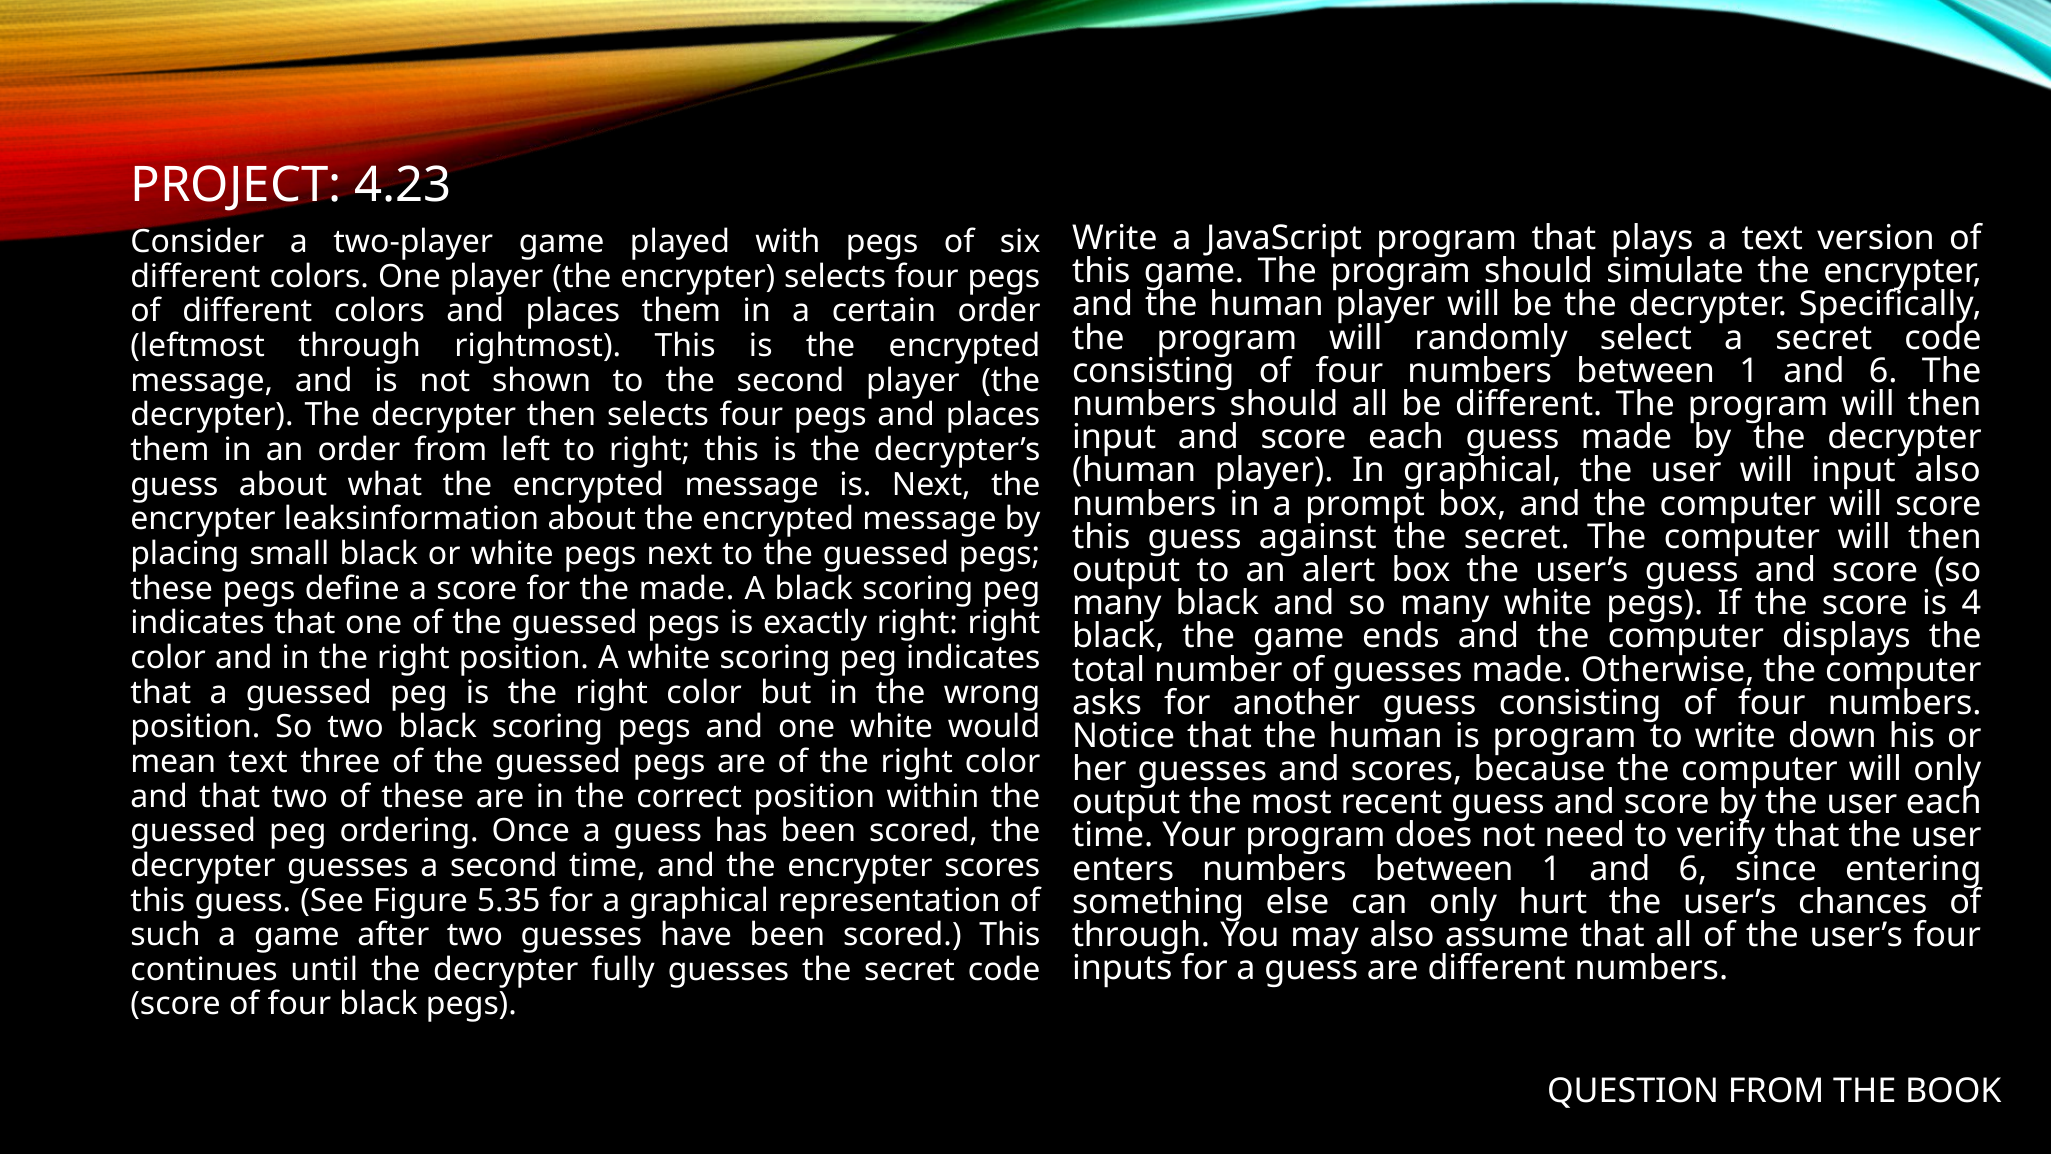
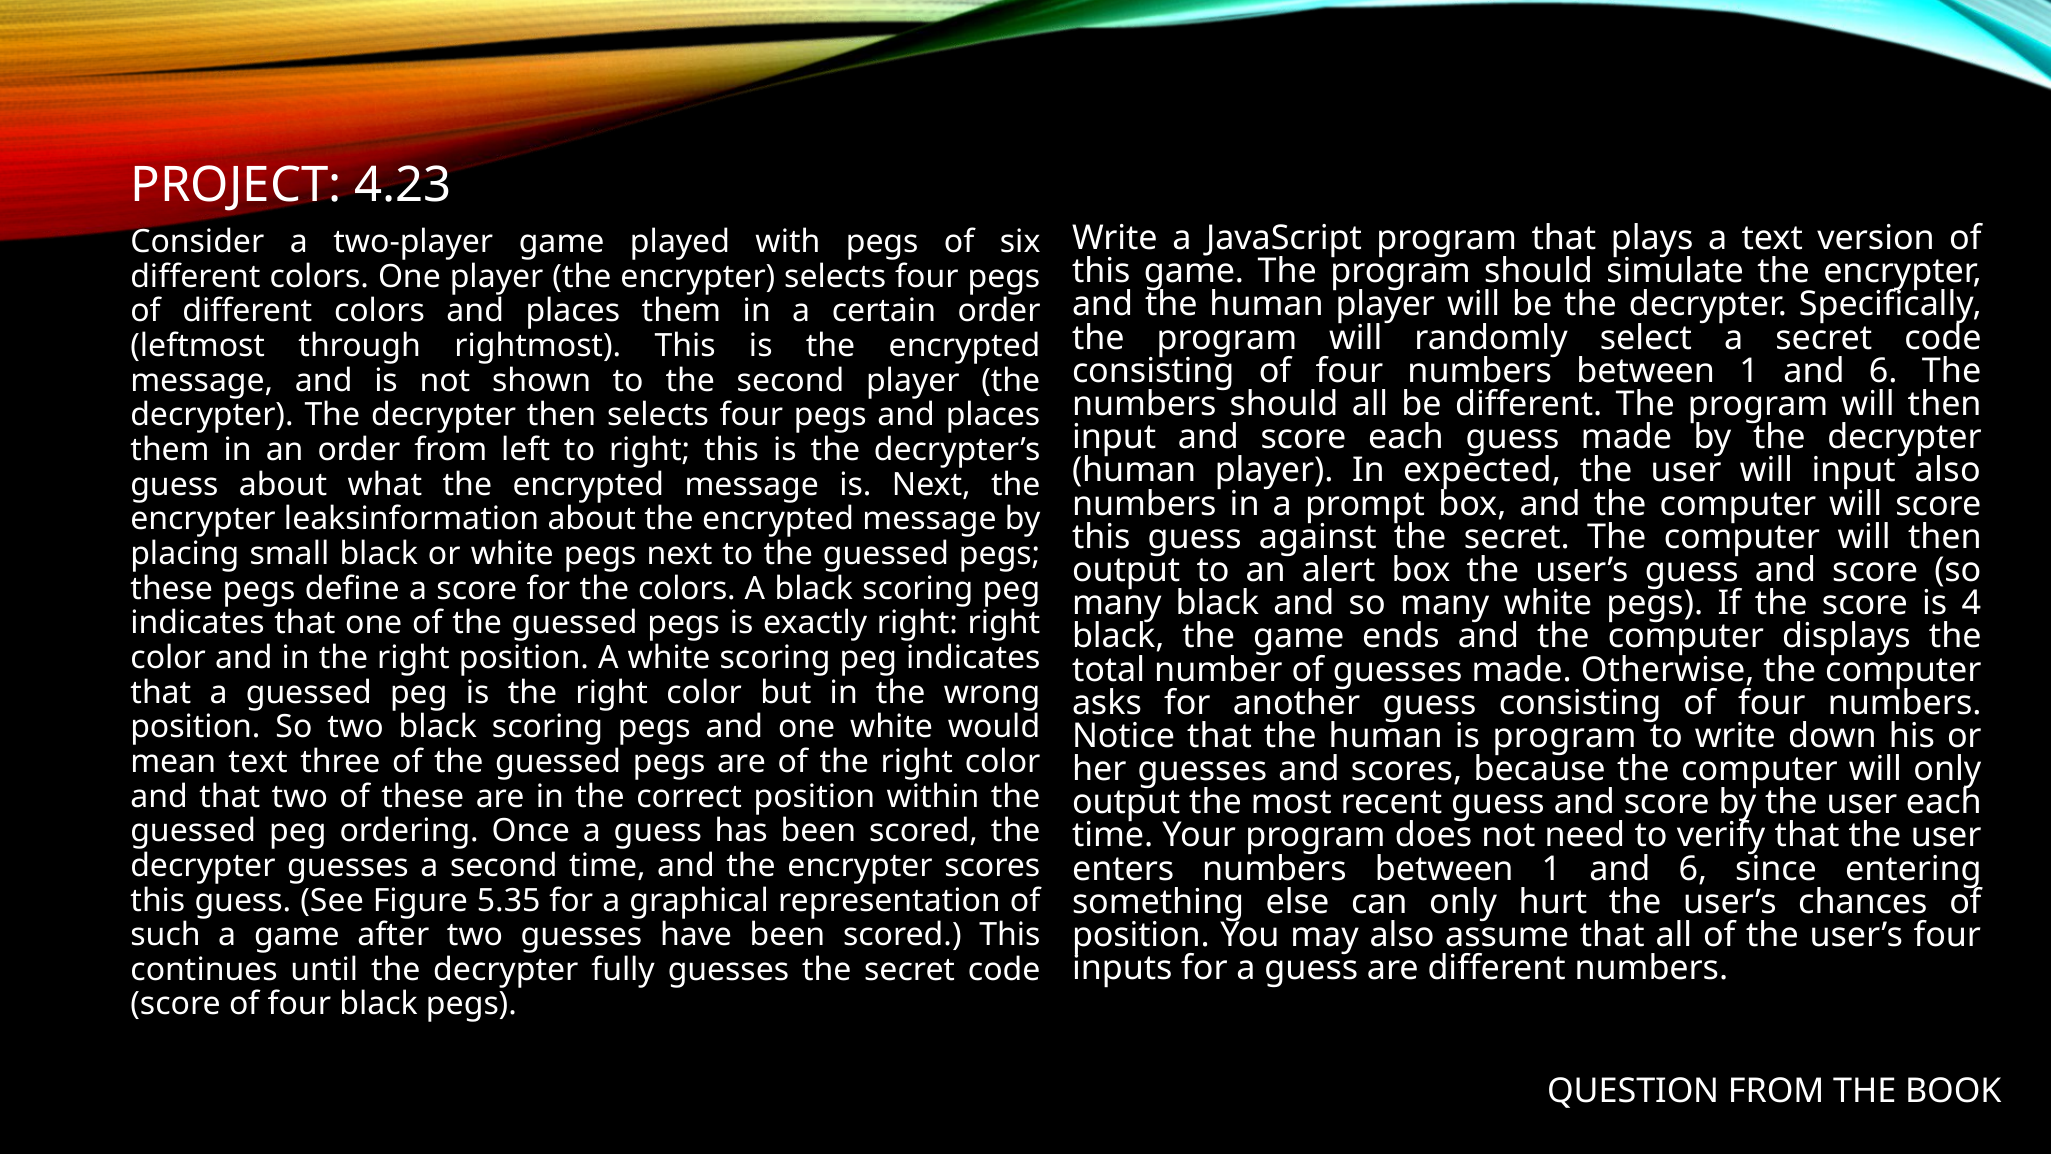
In graphical: graphical -> expected
the made: made -> colors
through at (1141, 935): through -> position
